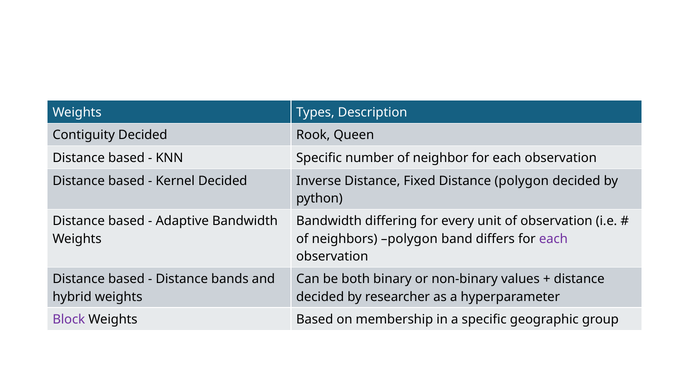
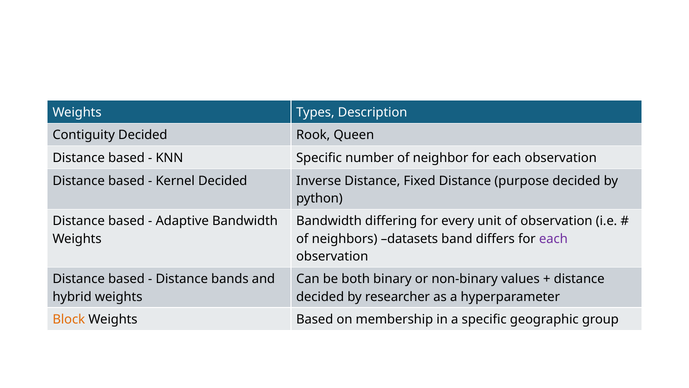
Distance polygon: polygon -> purpose
neighbors polygon: polygon -> datasets
Block colour: purple -> orange
